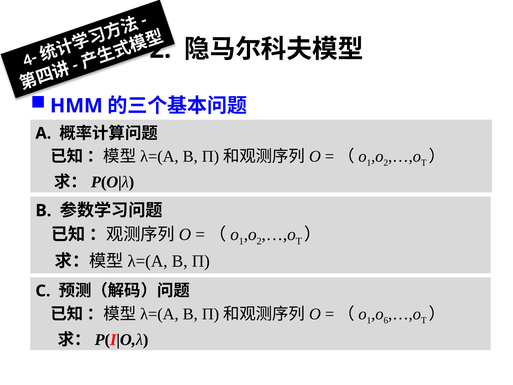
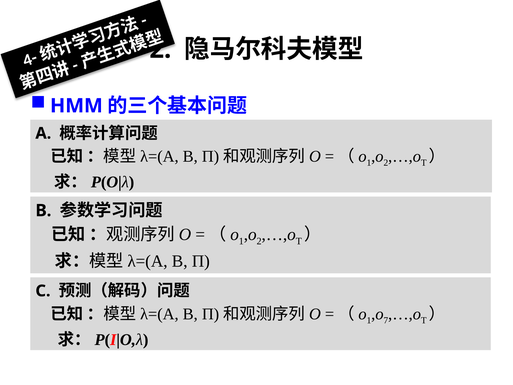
6: 6 -> 7
